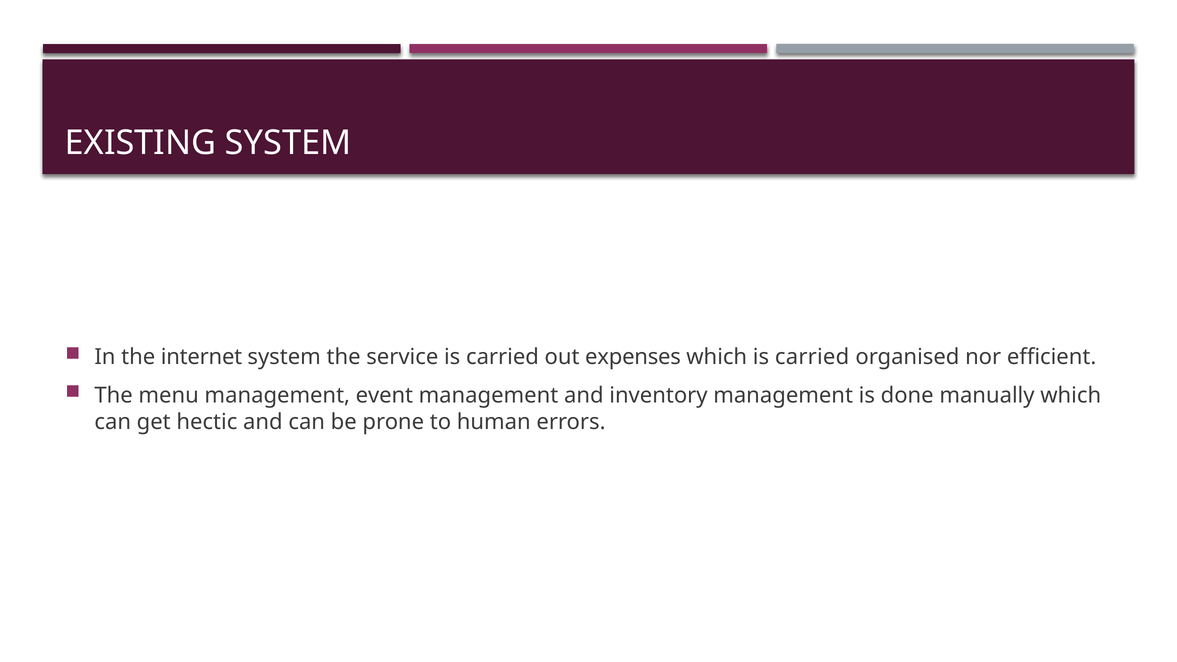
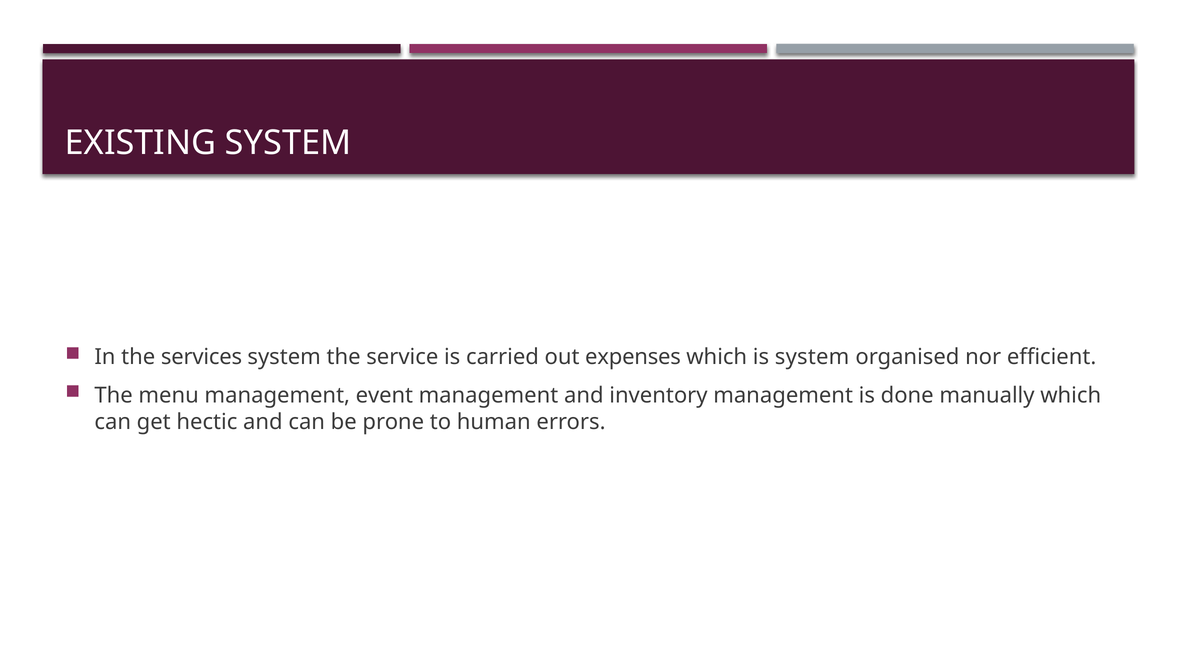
internet: internet -> services
which is carried: carried -> system
